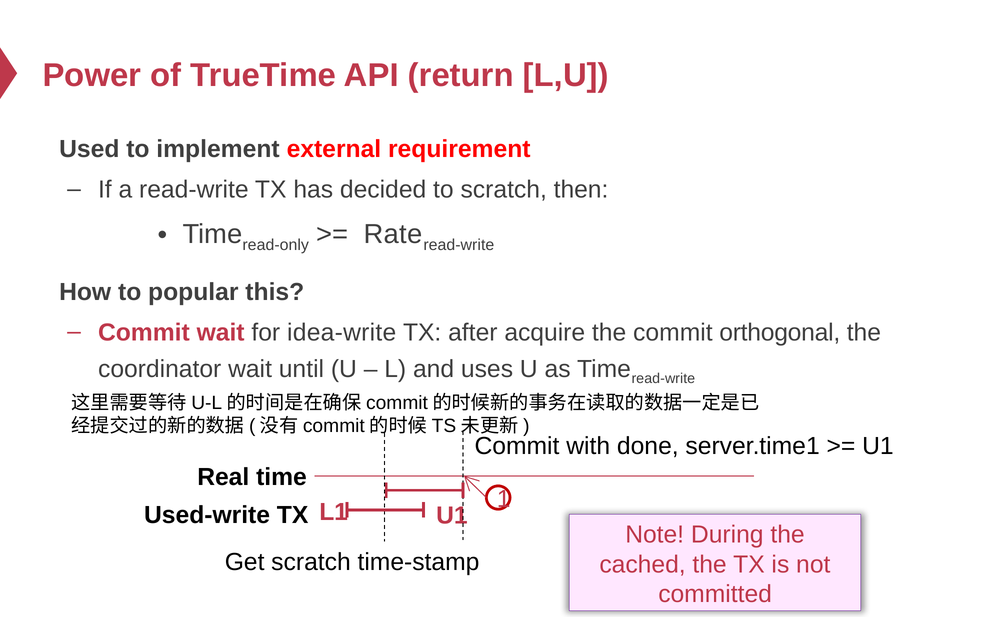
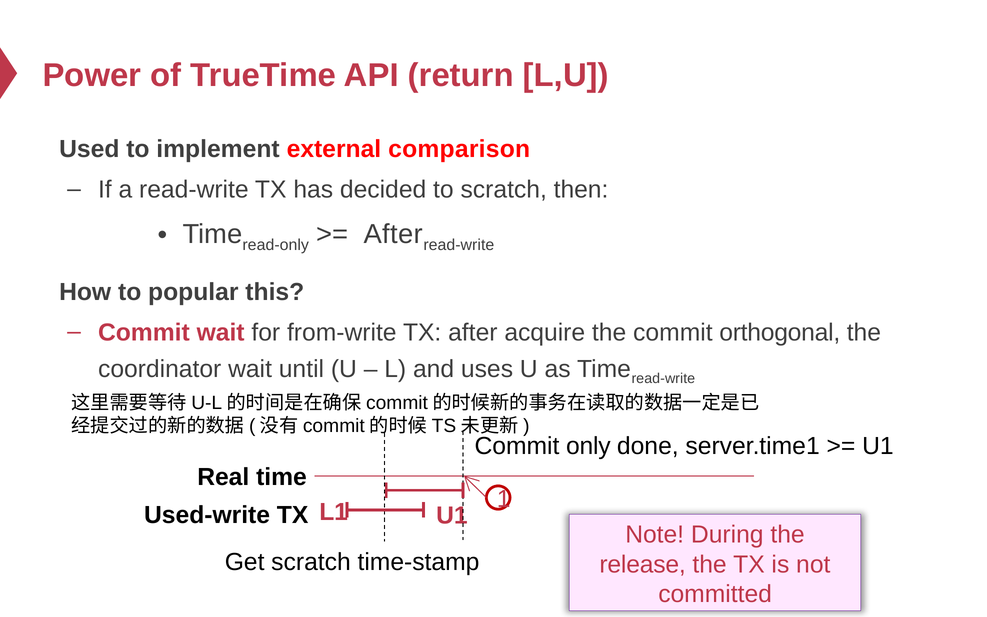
requirement: requirement -> comparison
Rate at (393, 234): Rate -> After
idea-write: idea-write -> from-write
with: with -> only
cached: cached -> release
